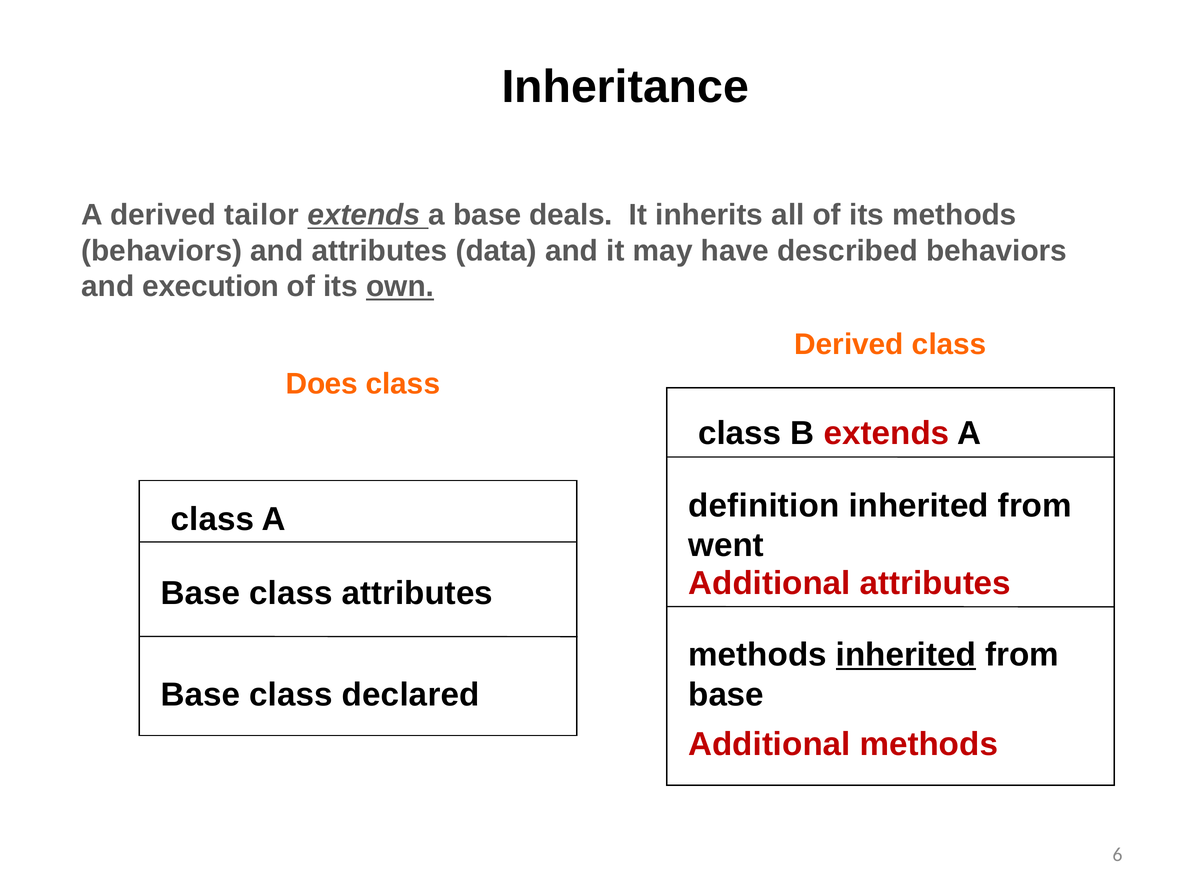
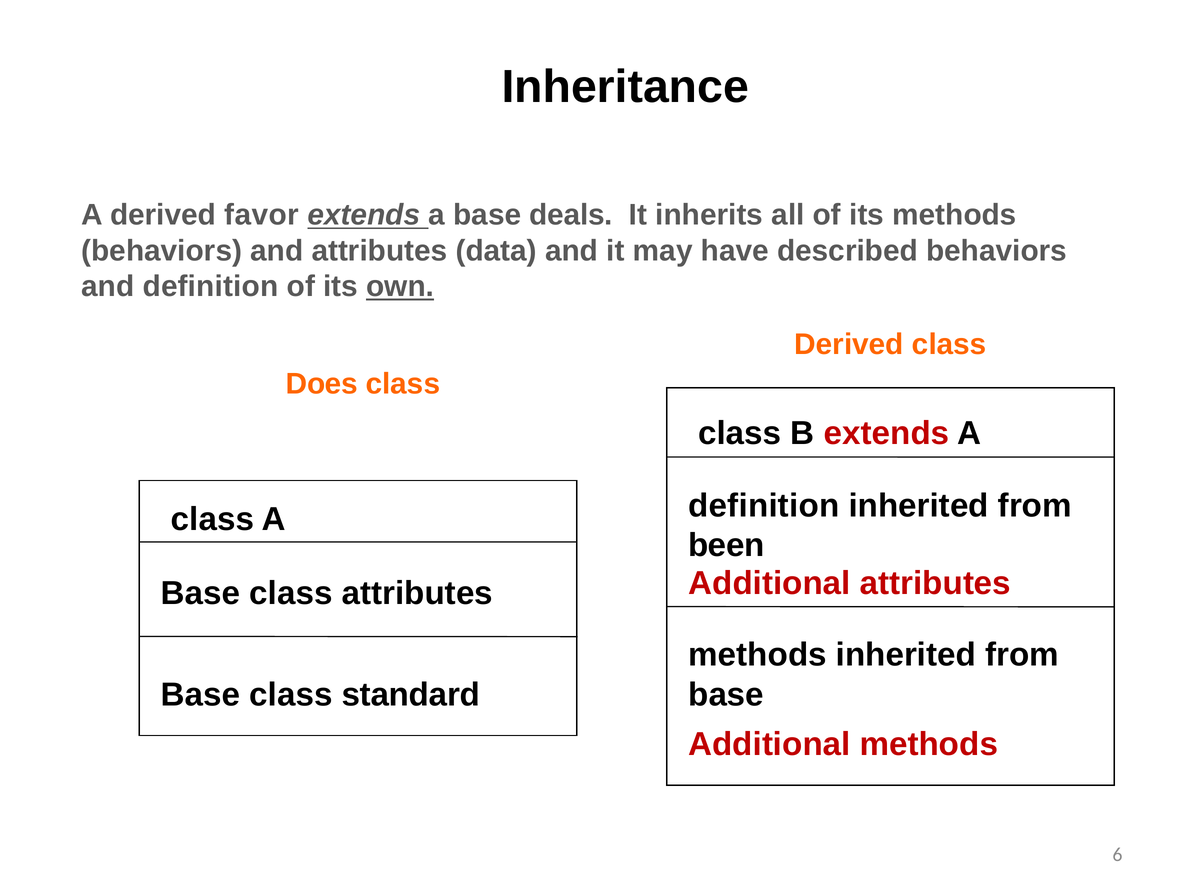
tailor: tailor -> favor
and execution: execution -> definition
went: went -> been
inherited at (906, 655) underline: present -> none
declared: declared -> standard
